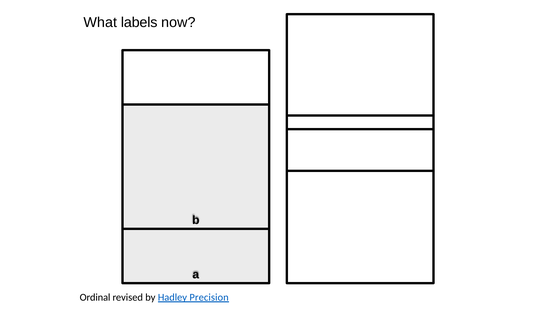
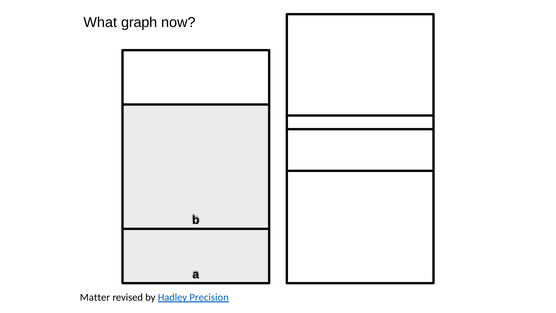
labels: labels -> graph
Ordinal: Ordinal -> Matter
